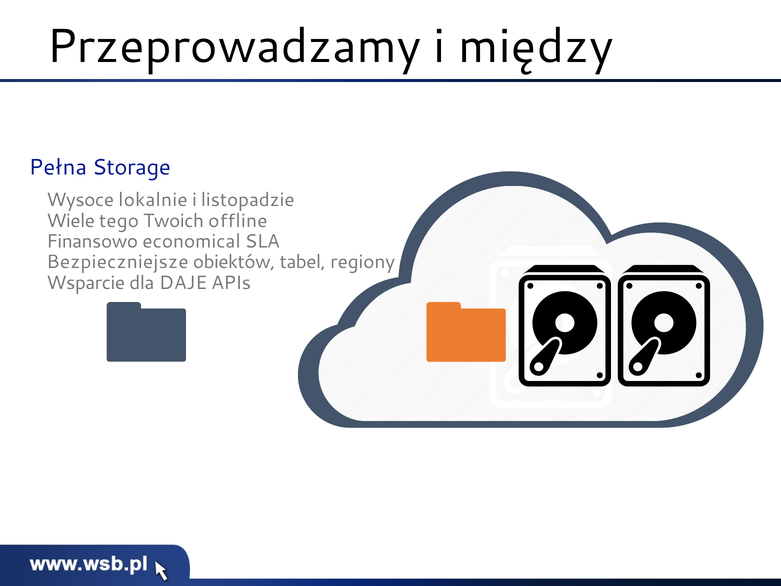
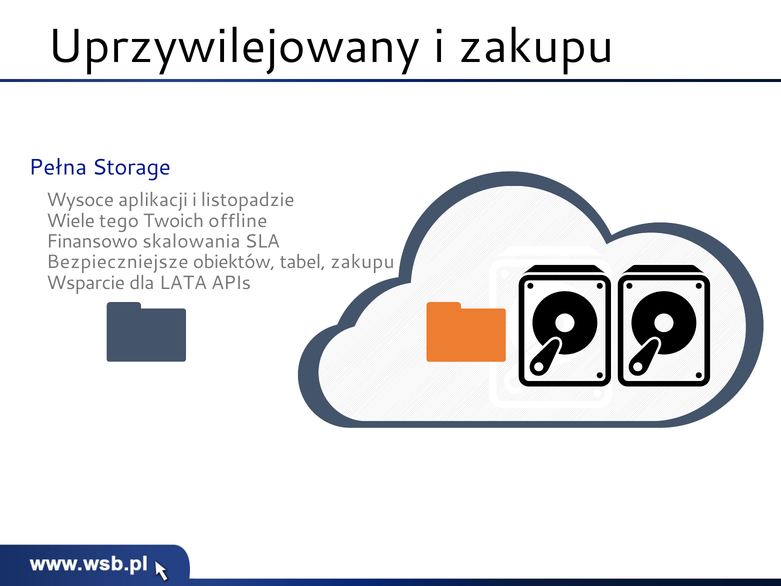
Przeprowadzamy: Przeprowadzamy -> Uprzywilejowany
i między: między -> zakupu
lokalnie: lokalnie -> aplikacji
economical: economical -> skalowania
tabel regiony: regiony -> zakupu
DAJE: DAJE -> LATA
